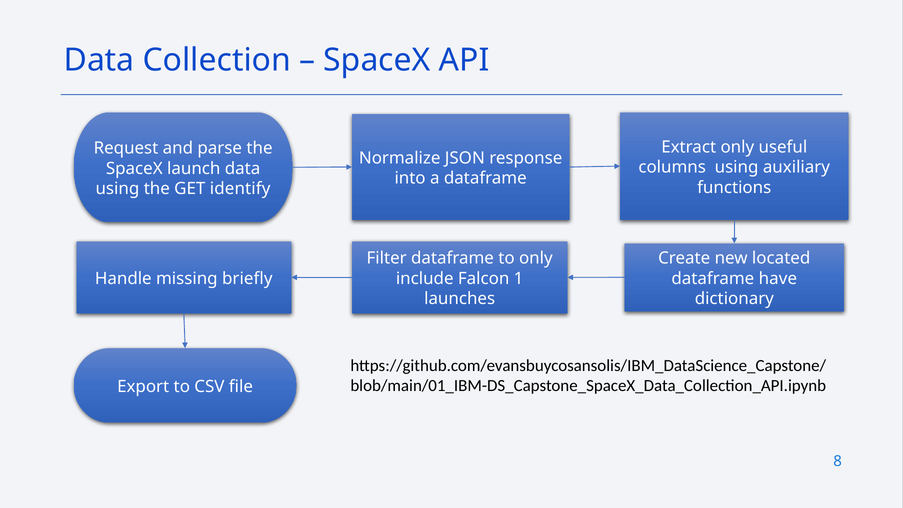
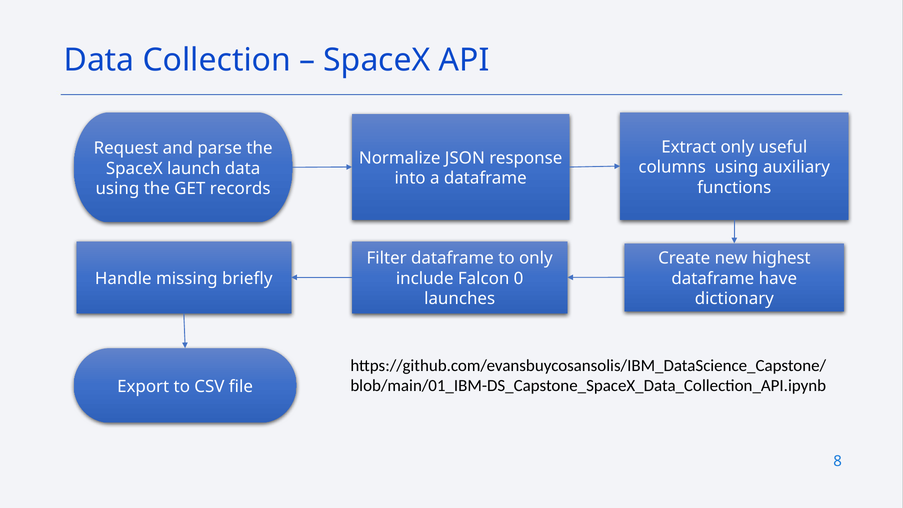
identify: identify -> records
located: located -> highest
1: 1 -> 0
